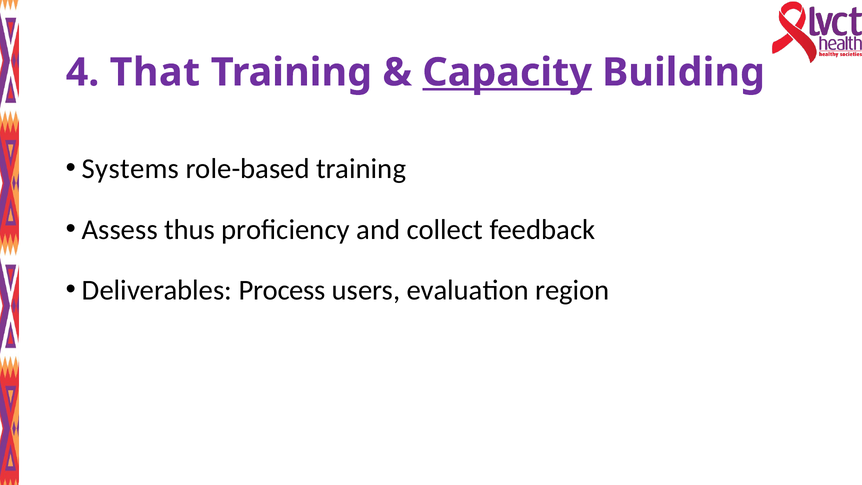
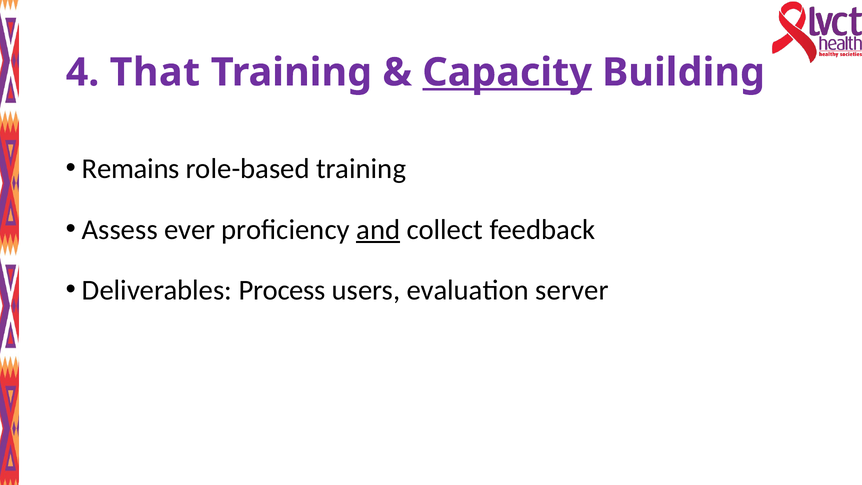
Systems: Systems -> Remains
thus: thus -> ever
and underline: none -> present
region: region -> server
